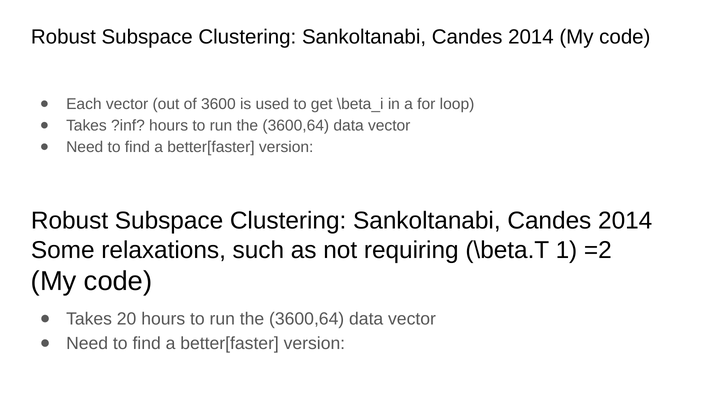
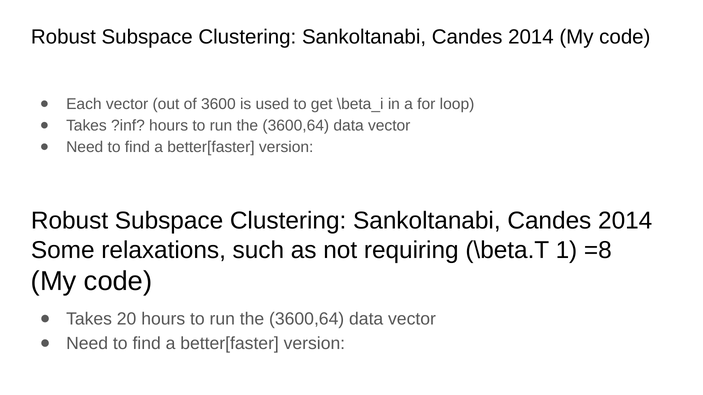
=2: =2 -> =8
